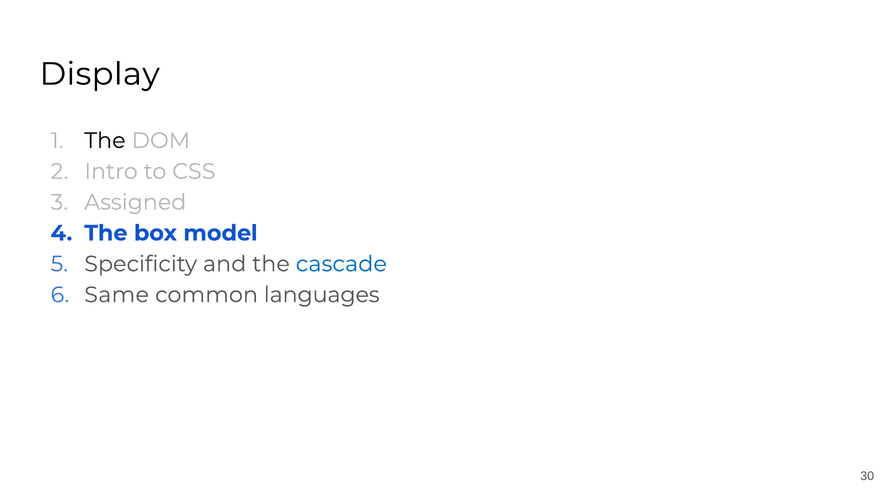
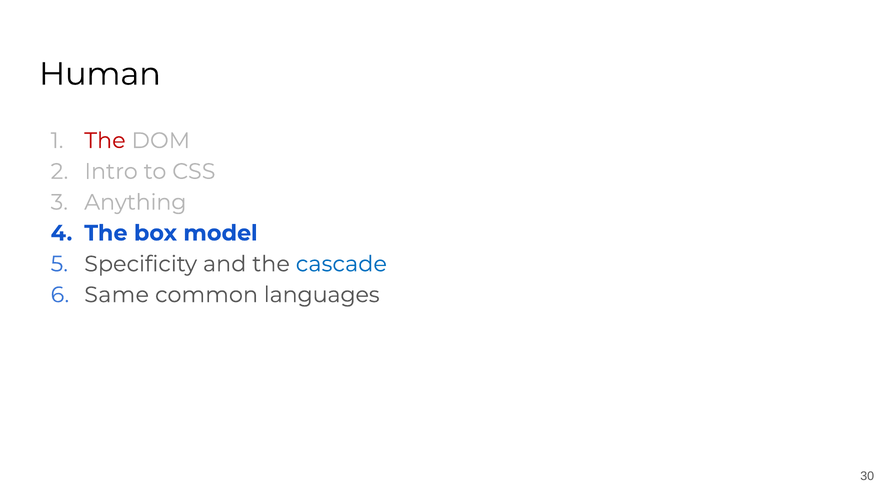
Display: Display -> Human
The at (105, 141) colour: black -> red
Assigned: Assigned -> Anything
